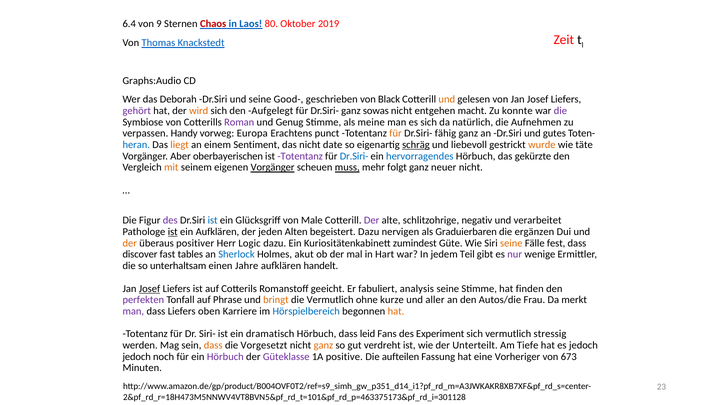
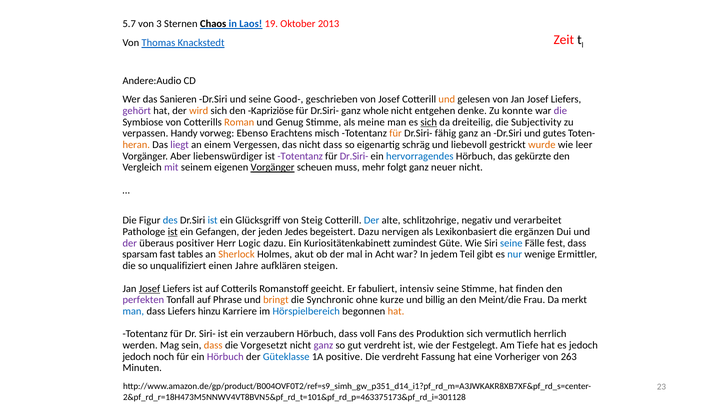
6.4: 6.4 -> 5.7
9: 9 -> 3
Chaos colour: red -> black
80: 80 -> 19
2019: 2019 -> 2013
Graphs:Audio: Graphs:Audio -> Andere:Audio
Deborah: Deborah -> Sanieren
von Black: Black -> Josef
Aufgelegt: Aufgelegt -> Kapriziöse
sowas: sowas -> whole
macht: macht -> denke
Roman colour: purple -> orange
sich at (429, 122) underline: none -> present
natürlich: natürlich -> dreiteilig
Aufnehmen: Aufnehmen -> Subjectivity
Europa: Europa -> Ebenso
punct: punct -> misch
heran colour: blue -> orange
liegt colour: orange -> purple
Sentiment: Sentiment -> Vergessen
nicht date: date -> dass
schräg underline: present -> none
täte: täte -> leer
oberbayerischen: oberbayerischen -> liebenswürdiger
Dr.Siri- at (354, 156) colour: blue -> purple
mit colour: orange -> purple
muss underline: present -> none
des at (170, 221) colour: purple -> blue
Male: Male -> Steig
Der at (372, 221) colour: purple -> blue
ein Aufklären: Aufklären -> Gefangen
Alten: Alten -> Jedes
Graduierbaren: Graduierbaren -> Lexikonbasiert
der at (130, 243) colour: orange -> purple
seine at (511, 243) colour: orange -> blue
discover: discover -> sparsam
Sherlock colour: blue -> orange
Hart: Hart -> Acht
nur colour: purple -> blue
unterhaltsam: unterhaltsam -> unqualifiziert
handelt: handelt -> steigen
analysis: analysis -> intensiv
die Vermutlich: Vermutlich -> Synchronic
aller: aller -> billig
Autos/die: Autos/die -> Meint/die
man at (133, 312) colour: purple -> blue
oben: oben -> hinzu
dramatisch: dramatisch -> verzaubern
leid: leid -> voll
Experiment: Experiment -> Produktion
stressig: stressig -> herrlich
ganz at (323, 346) colour: orange -> purple
Unterteilt: Unterteilt -> Festgelegt
Güteklasse colour: purple -> blue
Die aufteilen: aufteilen -> verdreht
673: 673 -> 263
